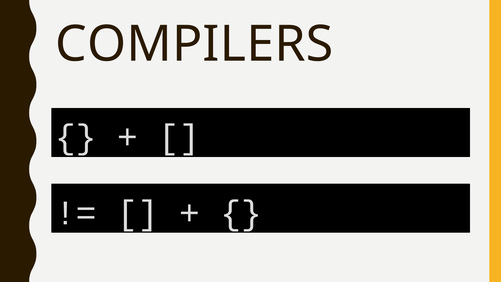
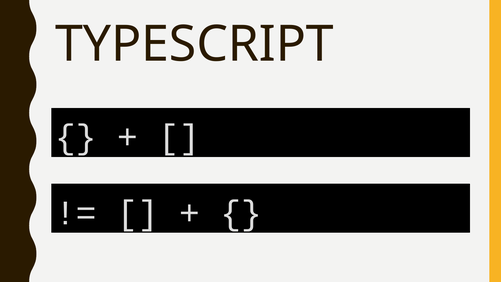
COMPILERS: COMPILERS -> TYPESCRIPT
